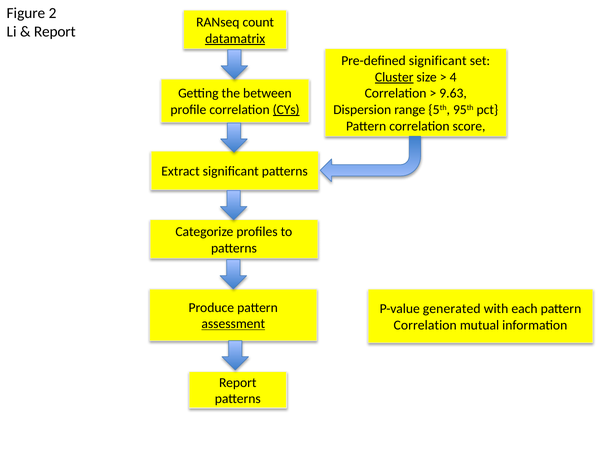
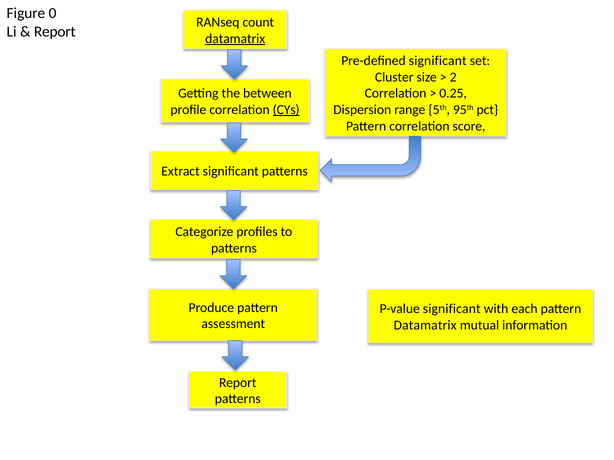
2: 2 -> 0
Cluster underline: present -> none
4: 4 -> 2
9.63: 9.63 -> 0.25
P-value generated: generated -> significant
assessment underline: present -> none
Correlation at (425, 326): Correlation -> Datamatrix
